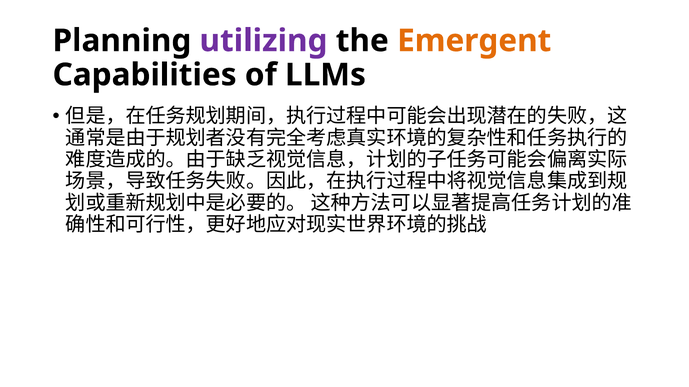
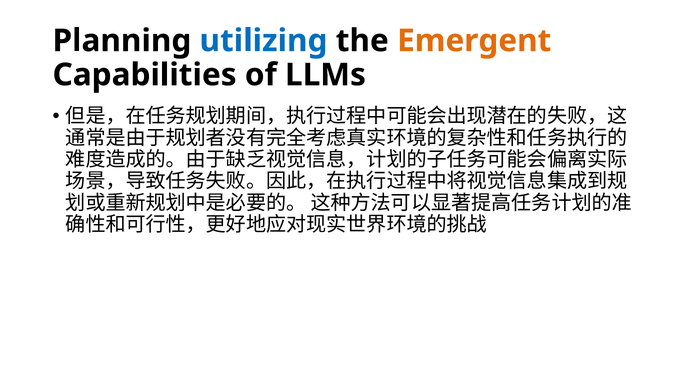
utilizing colour: purple -> blue
